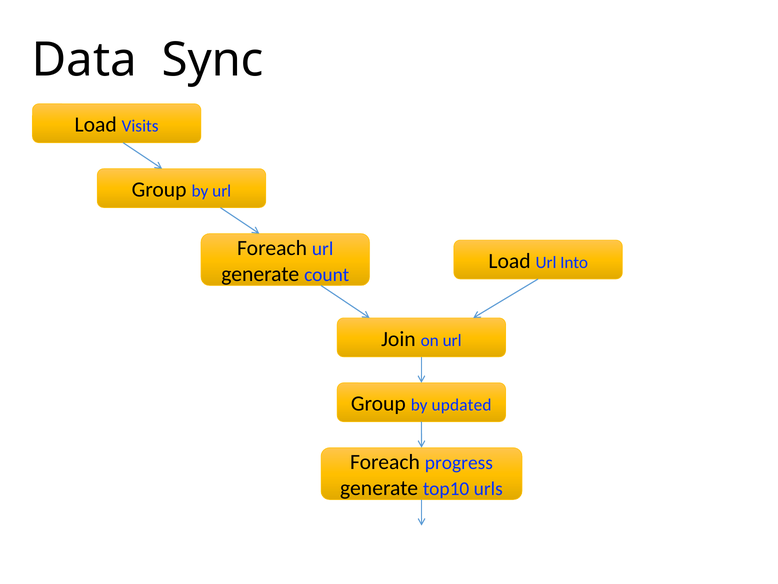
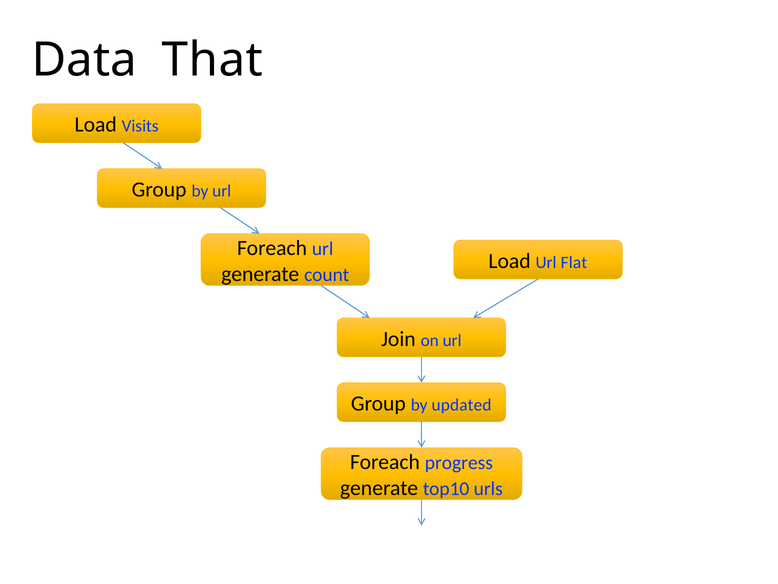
Sync: Sync -> That
Into: Into -> Flat
